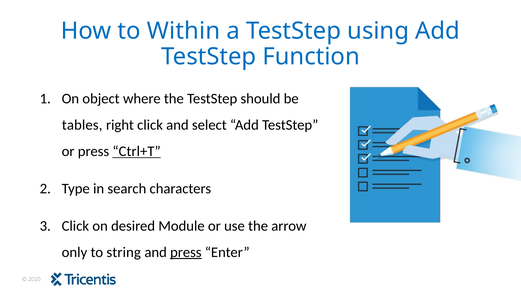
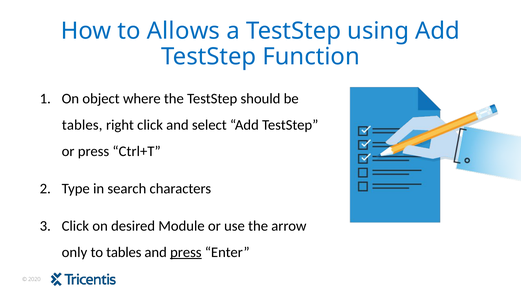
Within: Within -> Allows
Ctrl+T underline: present -> none
to string: string -> tables
